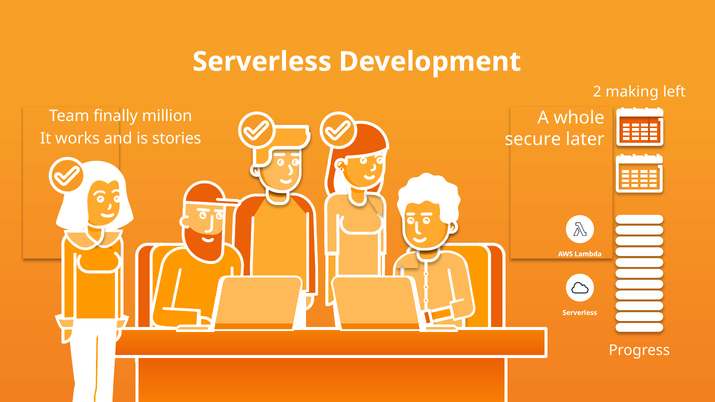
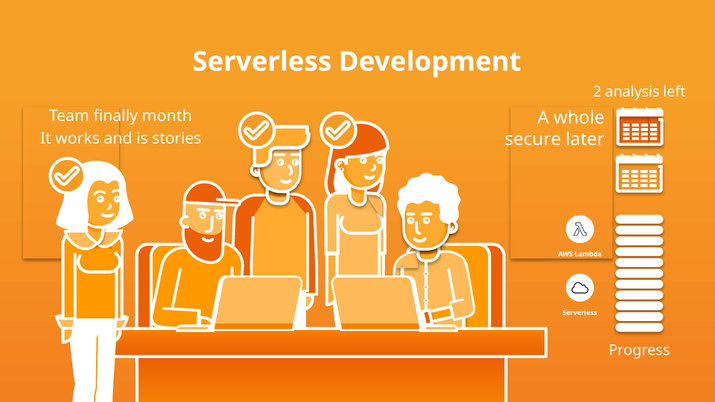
making: making -> analysis
million: million -> month
